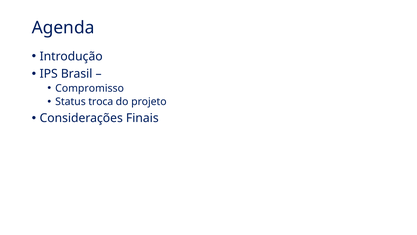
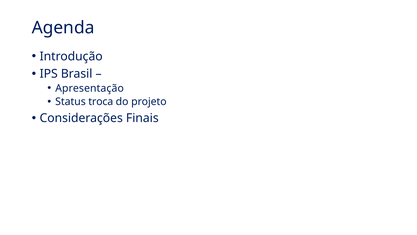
Compromisso: Compromisso -> Apresentação
